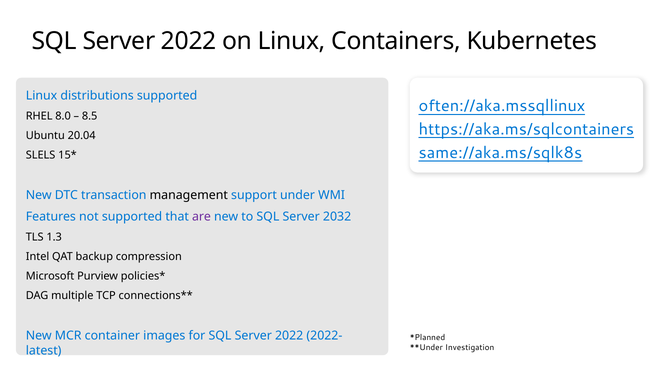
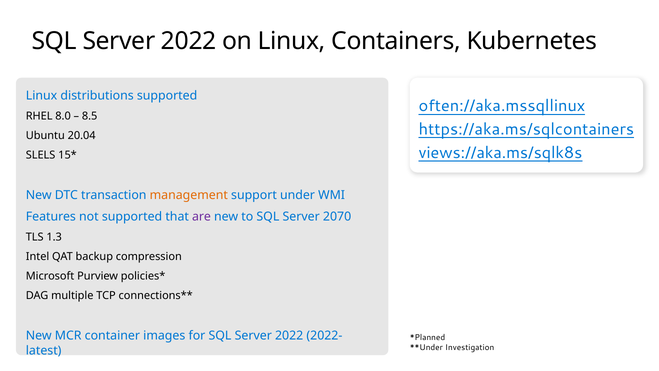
same://aka.ms/sqlk8s: same://aka.ms/sqlk8s -> views://aka.ms/sqlk8s
management colour: black -> orange
2032: 2032 -> 2070
